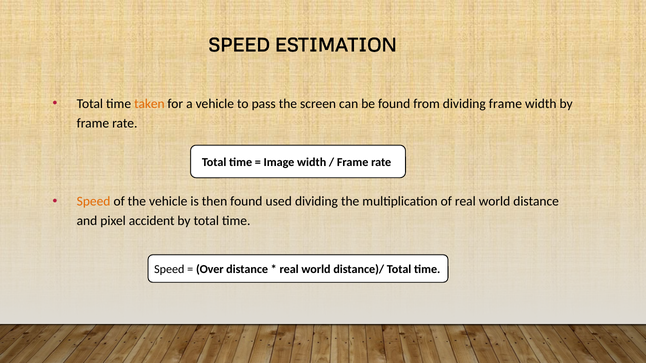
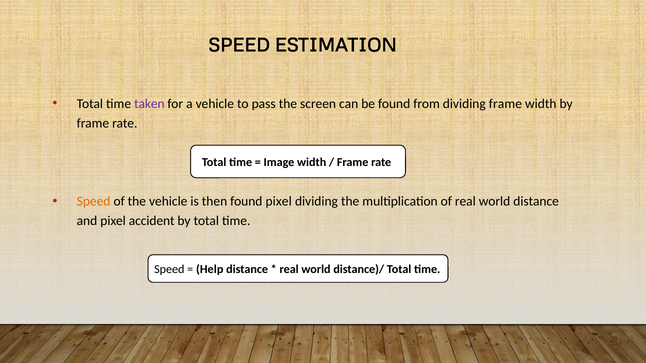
taken colour: orange -> purple
found used: used -> pixel
Over: Over -> Help
